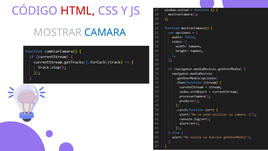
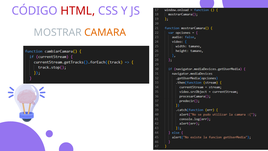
CAMARA colour: blue -> orange
